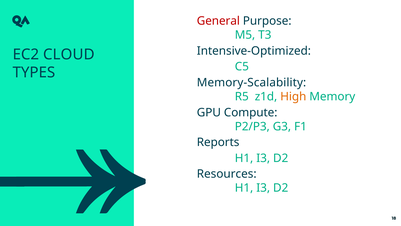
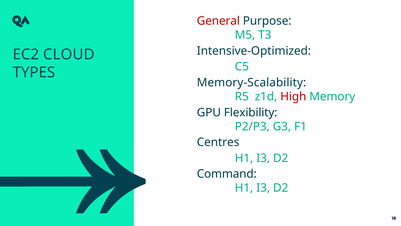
High colour: orange -> red
Compute: Compute -> Flexibility
Reports: Reports -> Centres
Resources: Resources -> Command
